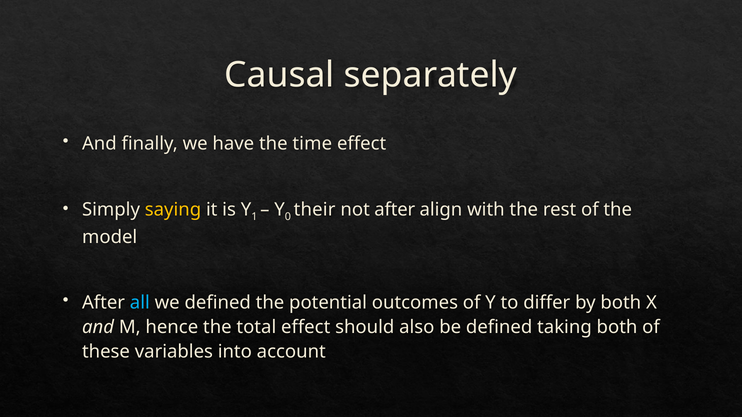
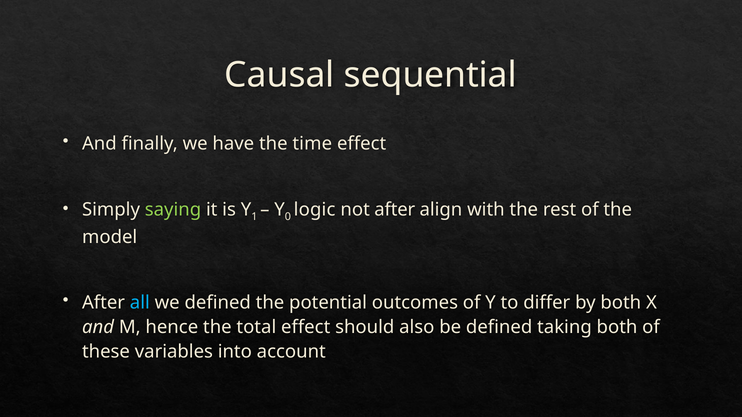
separately: separately -> sequential
saying colour: yellow -> light green
their: their -> logic
